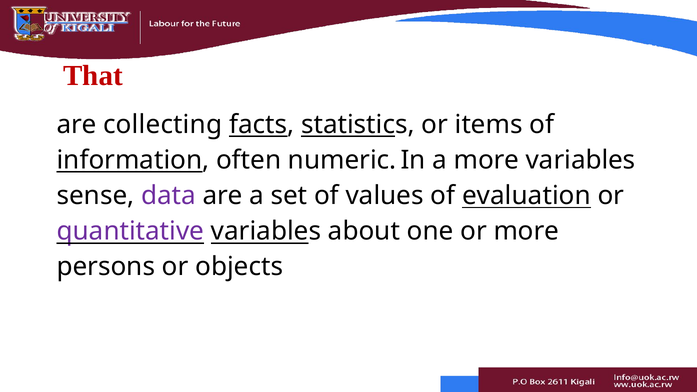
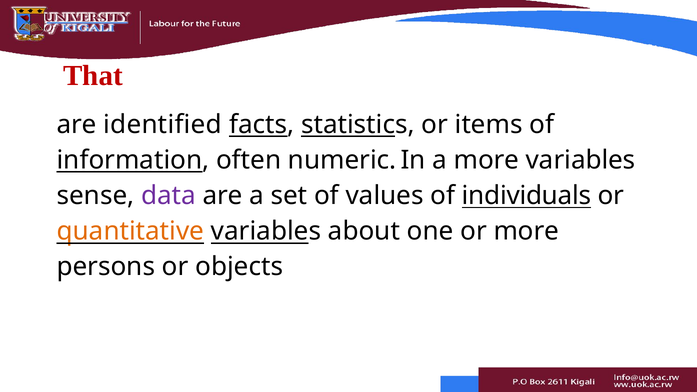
collecting: collecting -> identified
evaluation: evaluation -> individuals
quantitative colour: purple -> orange
